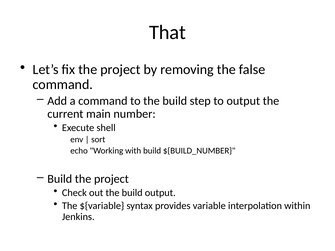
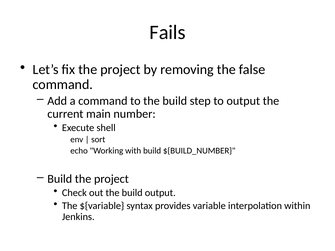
That: That -> Fails
